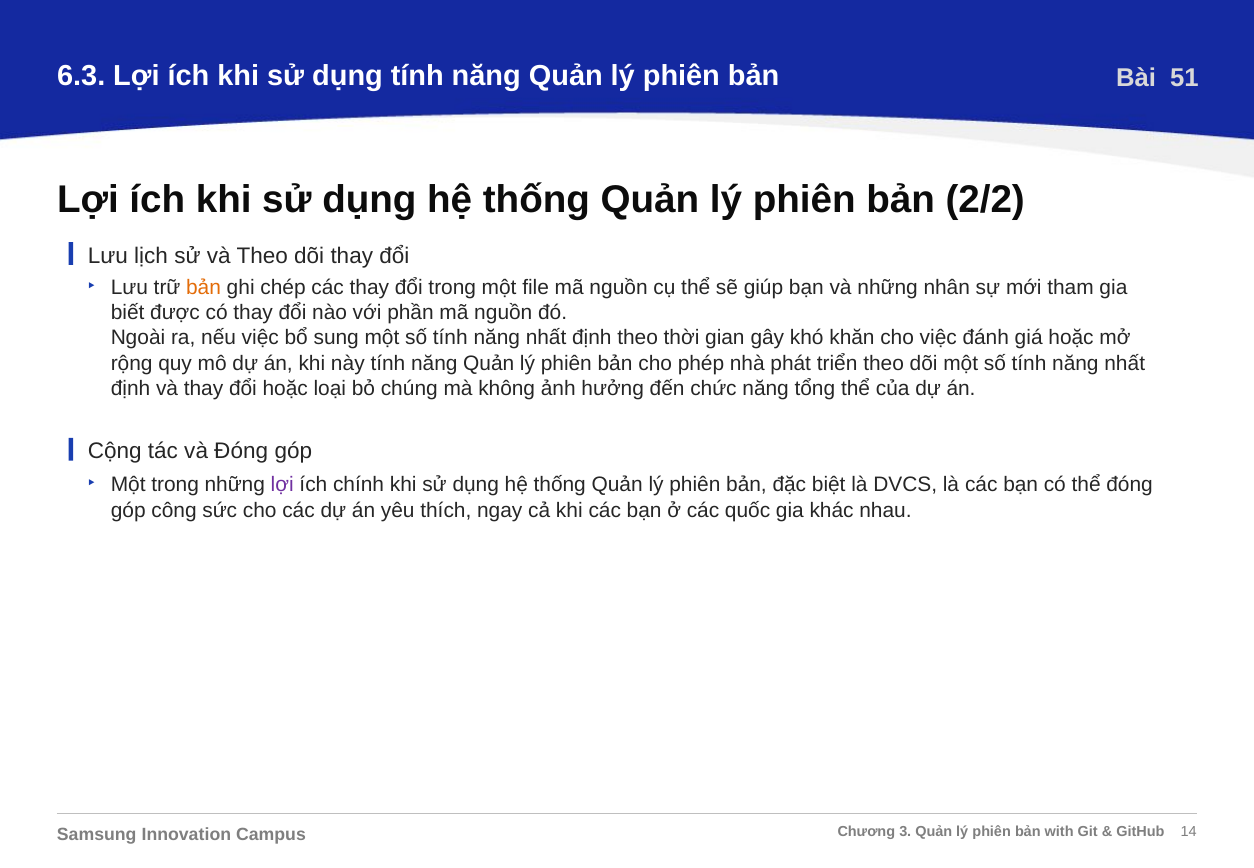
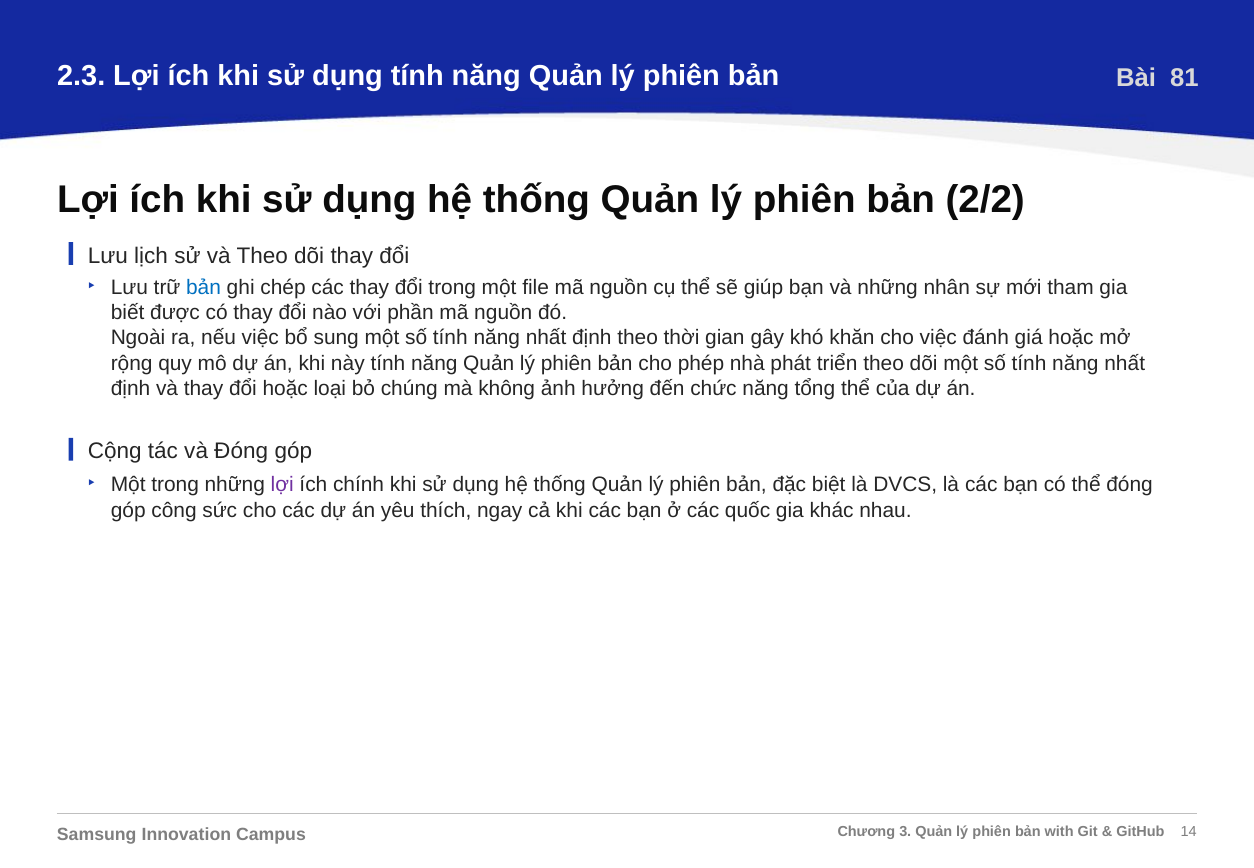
6.3: 6.3 -> 2.3
51: 51 -> 81
bản at (204, 288) colour: orange -> blue
